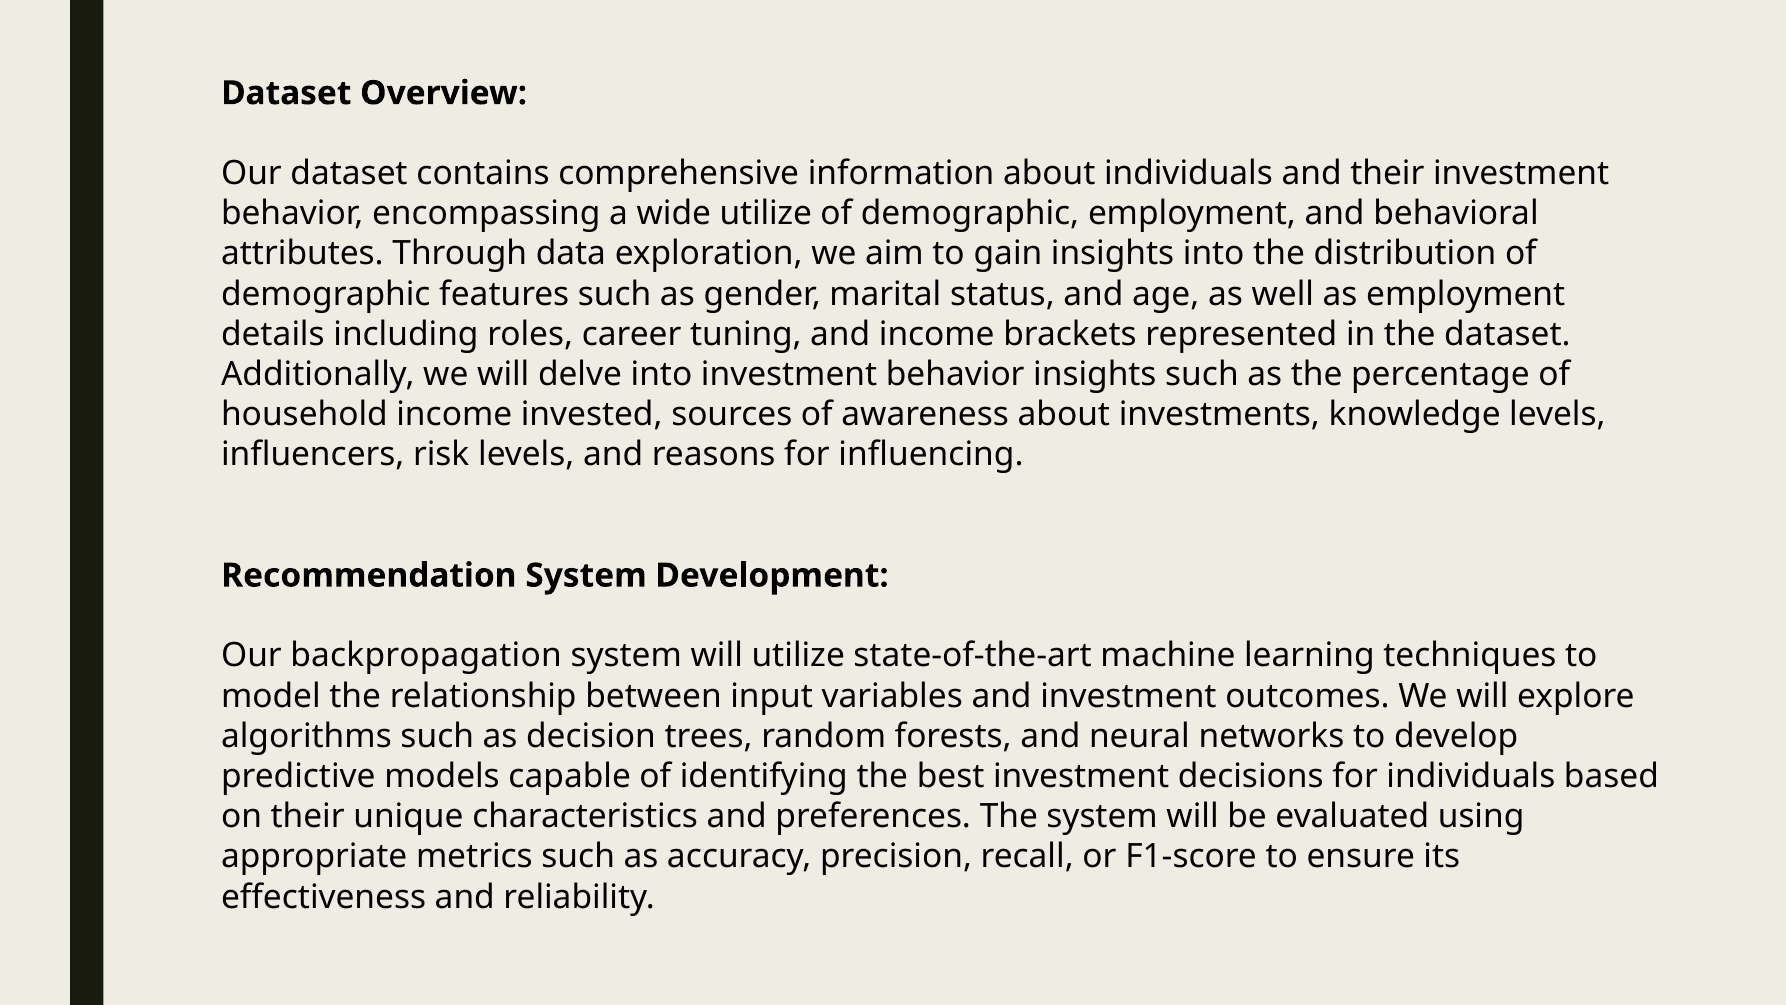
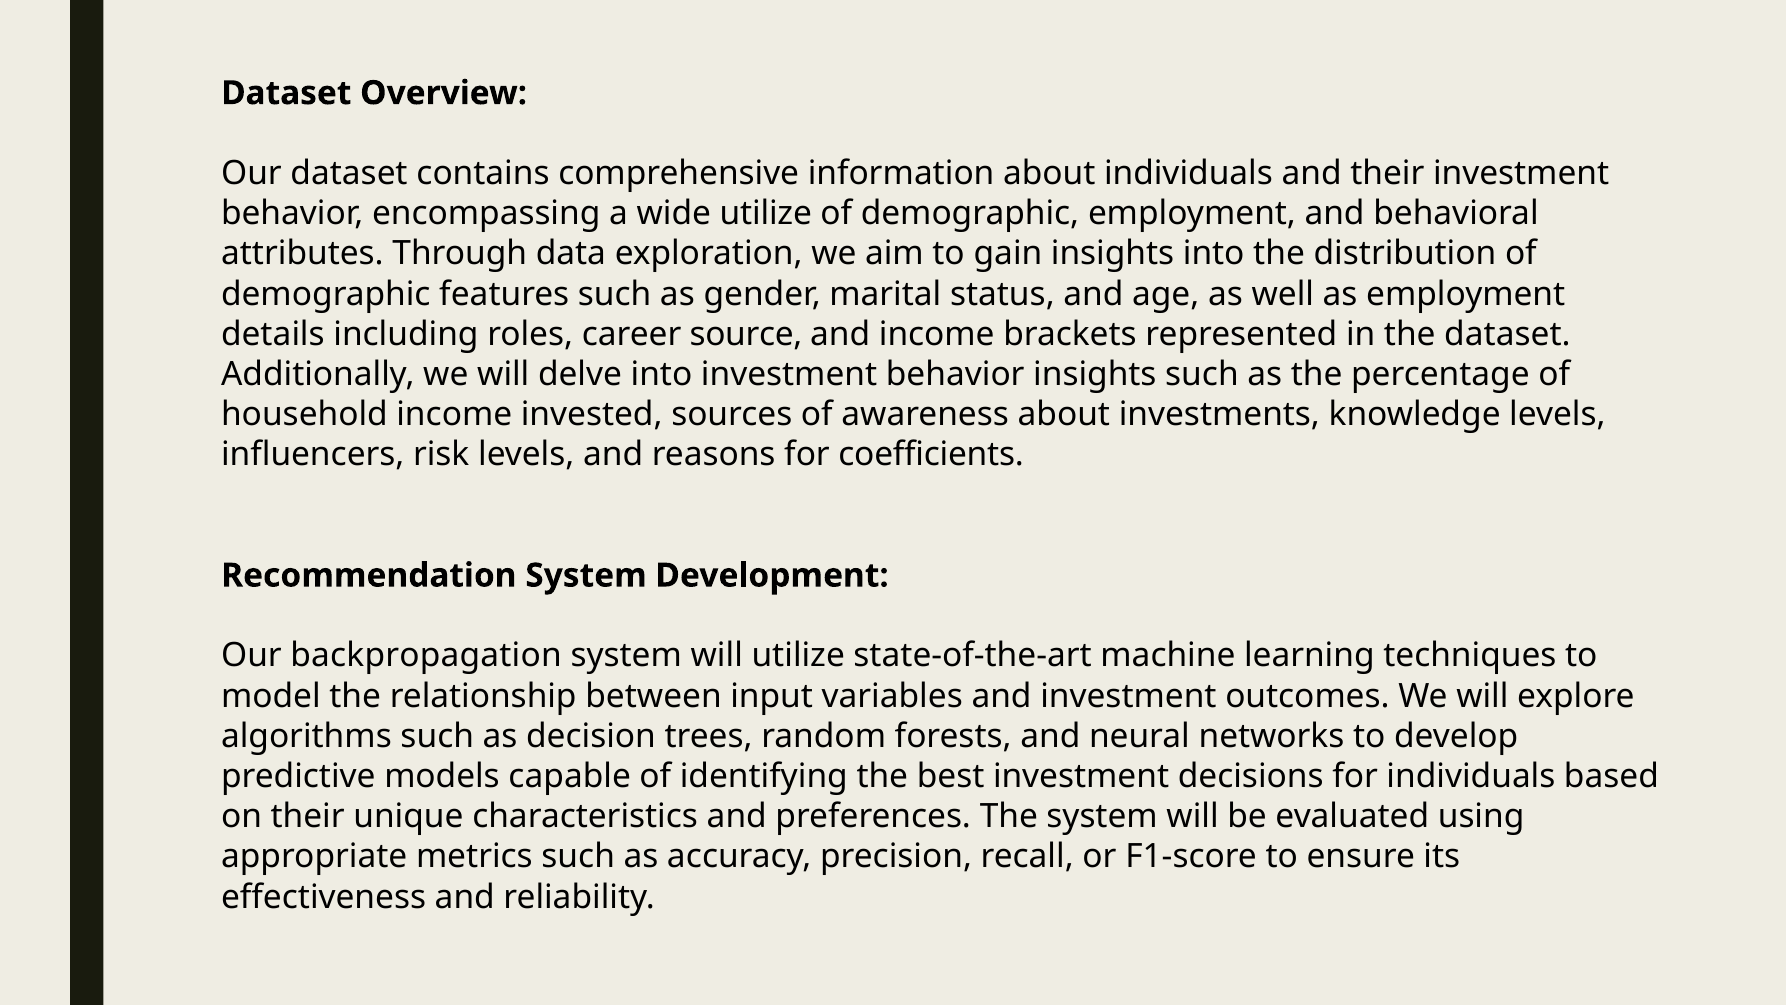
tuning: tuning -> source
influencing: influencing -> coefficients
